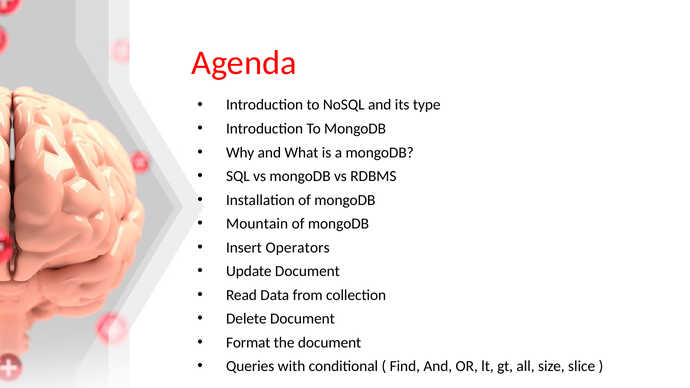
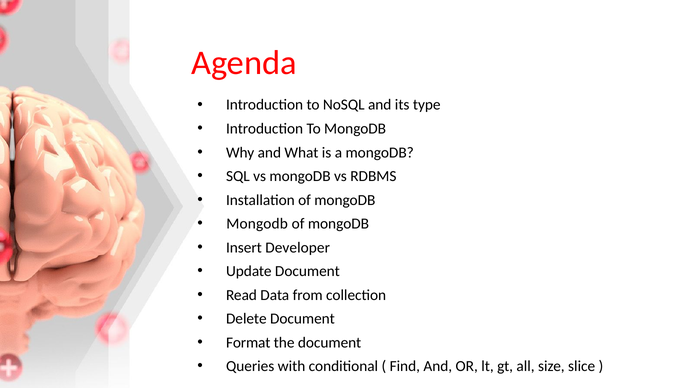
Mountain at (257, 224): Mountain -> Mongodb
Operators: Operators -> Developer
